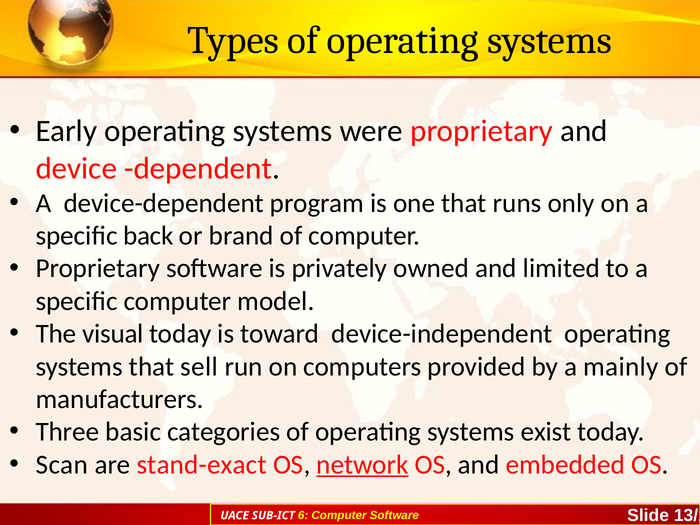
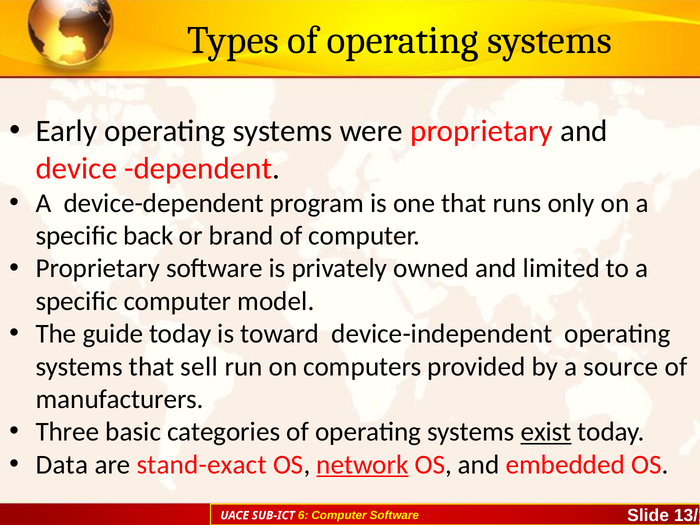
visual: visual -> guide
mainly: mainly -> source
exist underline: none -> present
Scan: Scan -> Data
